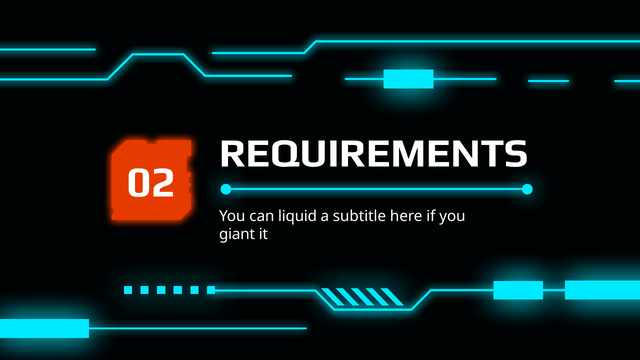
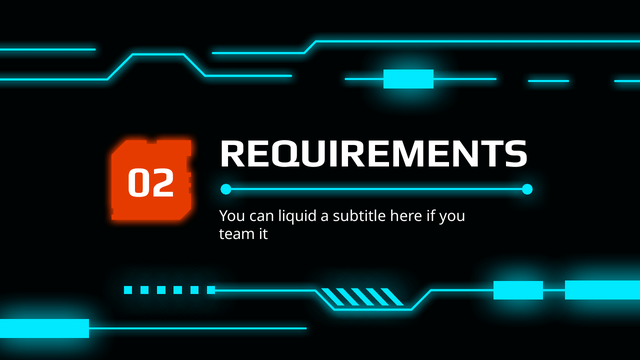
giant: giant -> team
